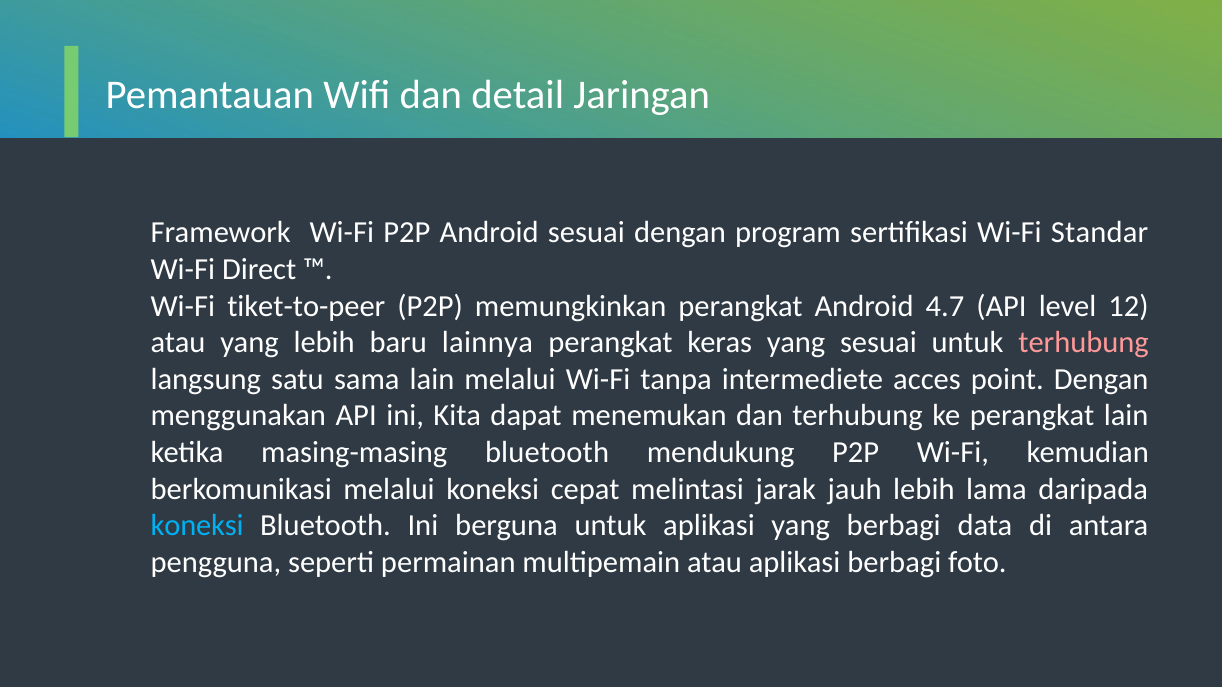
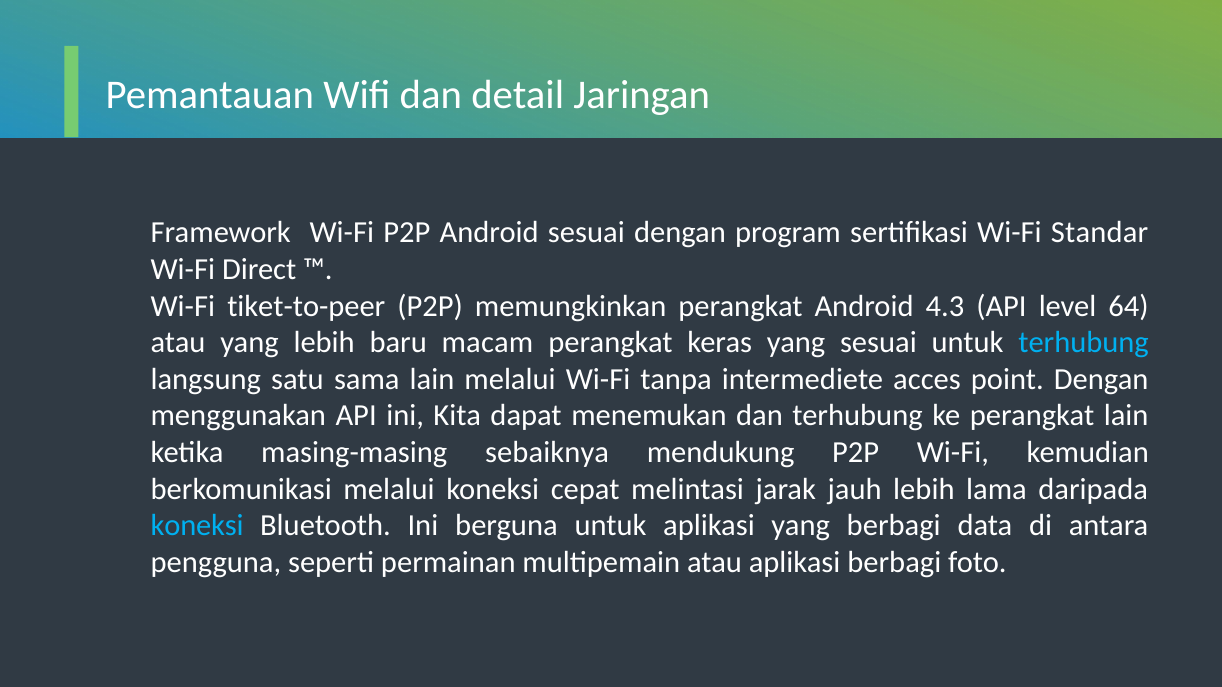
4.7: 4.7 -> 4.3
12: 12 -> 64
lainnya: lainnya -> macam
terhubung at (1084, 343) colour: pink -> light blue
masing-masing bluetooth: bluetooth -> sebaiknya
